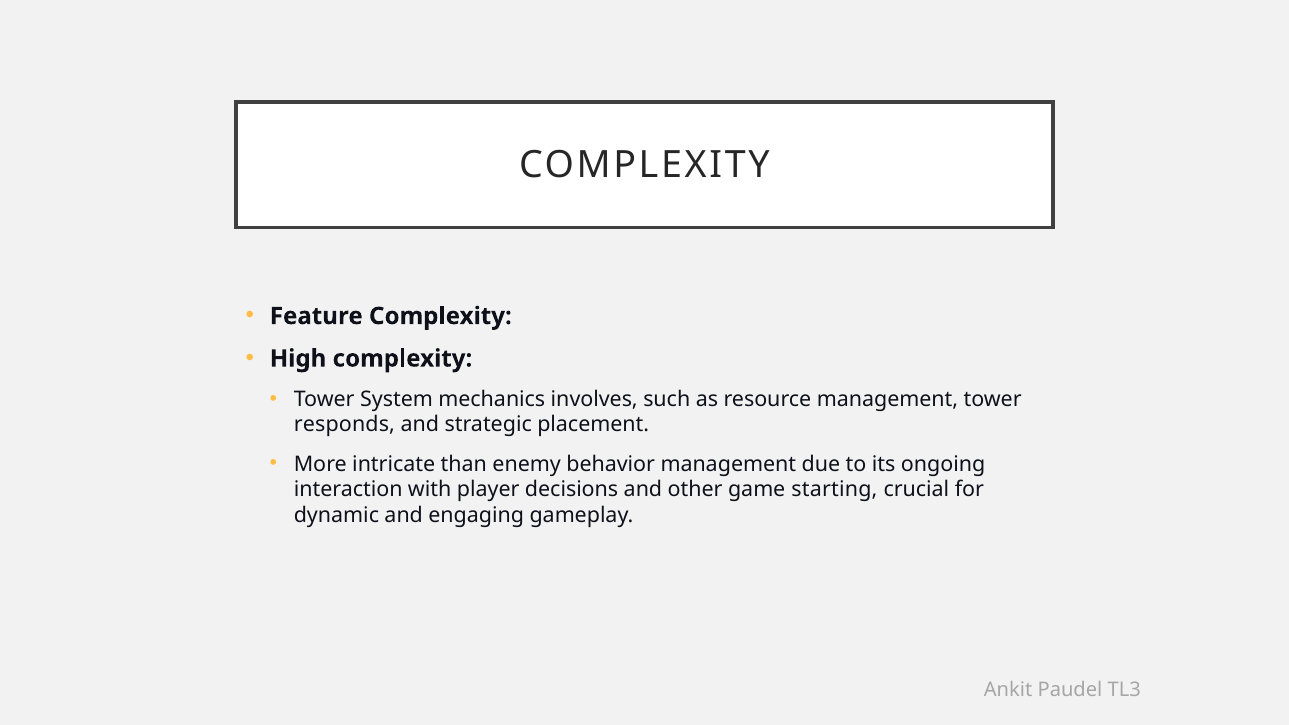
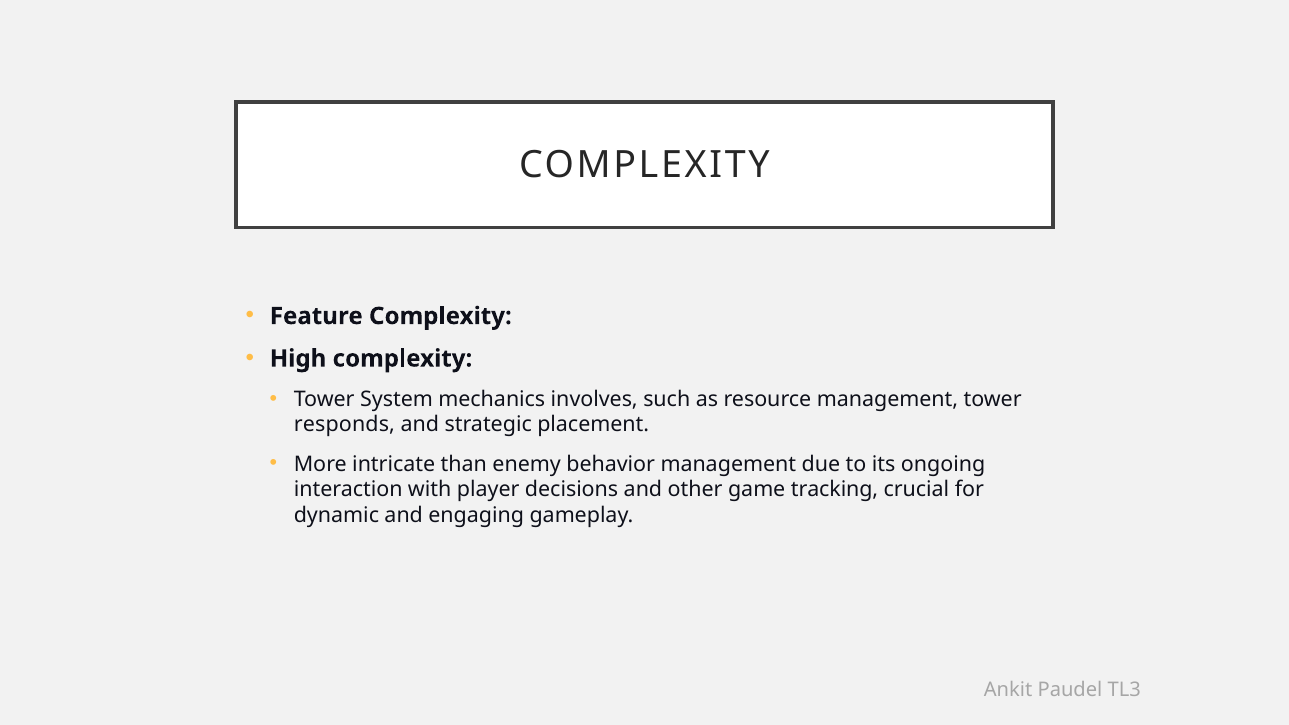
starting: starting -> tracking
